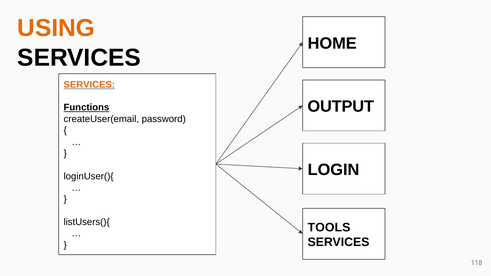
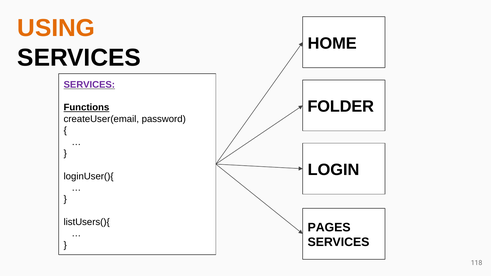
SERVICES at (89, 85) colour: orange -> purple
OUTPUT: OUTPUT -> FOLDER
TOOLS: TOOLS -> PAGES
